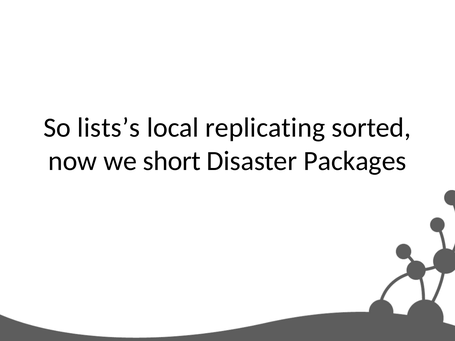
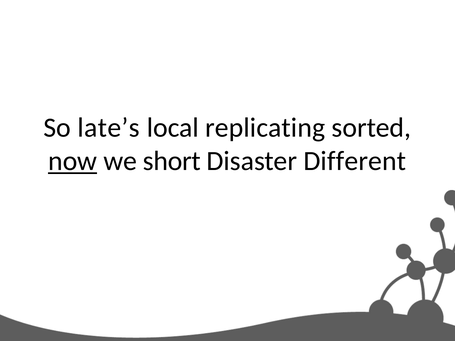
lists’s: lists’s -> late’s
now underline: none -> present
Packages: Packages -> Different
